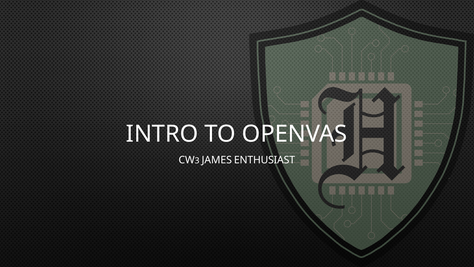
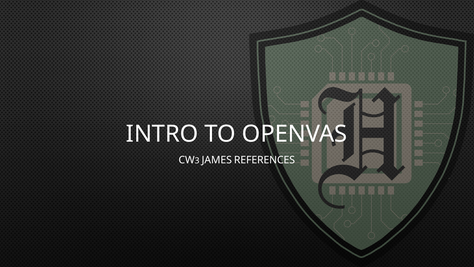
ENTHUSIAST: ENTHUSIAST -> REFERENCES
